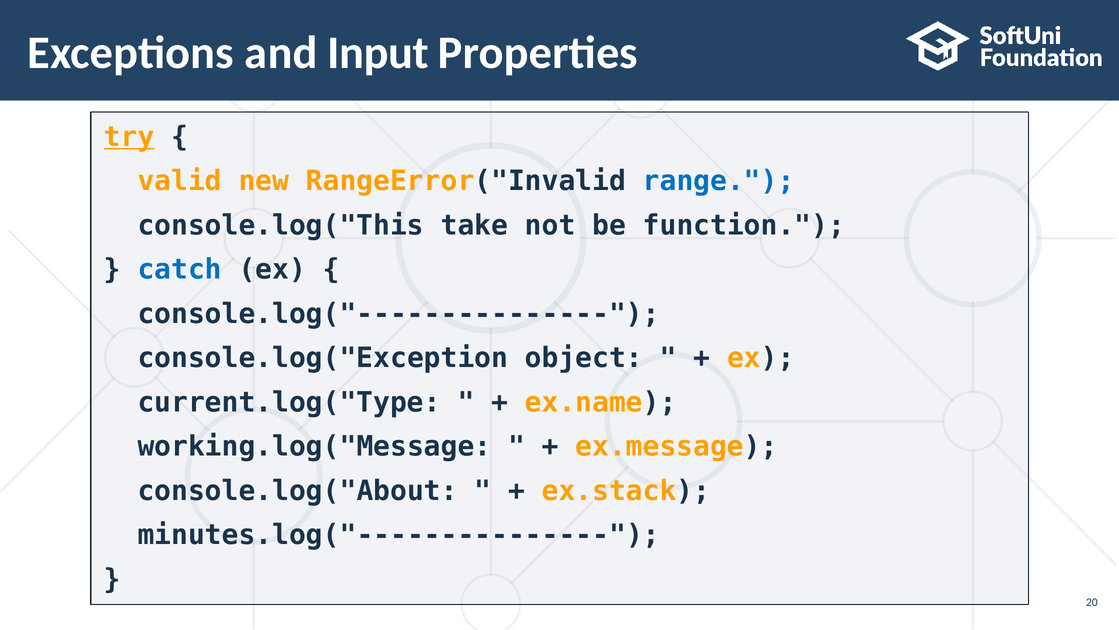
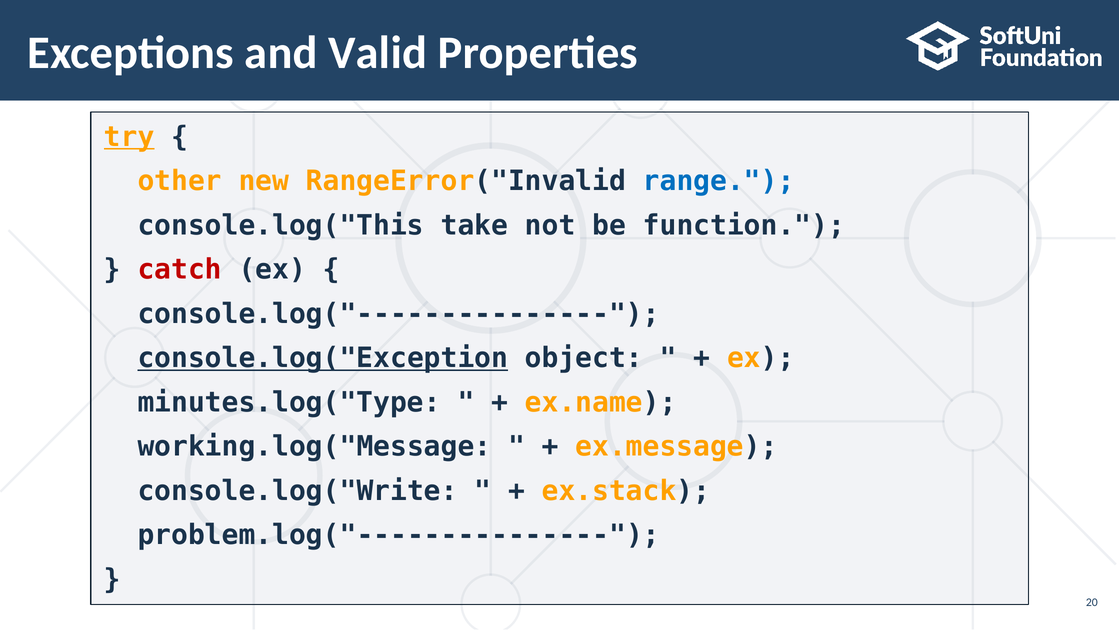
Input: Input -> Valid
valid: valid -> other
catch colour: blue -> red
console.log("Exception underline: none -> present
current.log("Type: current.log("Type -> minutes.log("Type
console.log("About: console.log("About -> console.log("Write
minutes.log("---------------: minutes.log("--------------- -> problem.log("---------------
